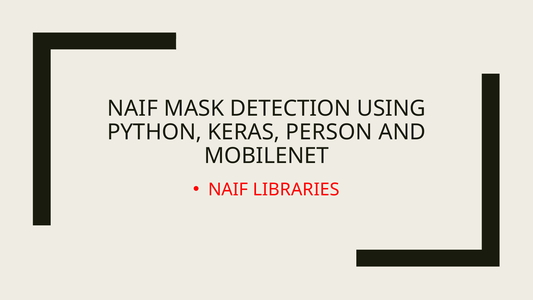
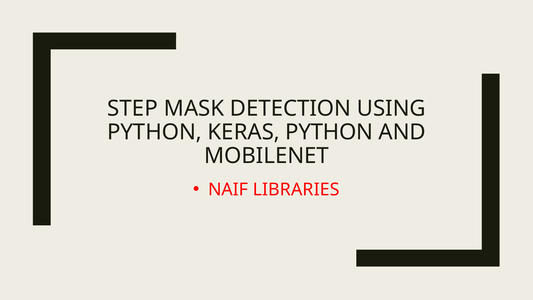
NAIF at (132, 108): NAIF -> STEP
KERAS PERSON: PERSON -> PYTHON
